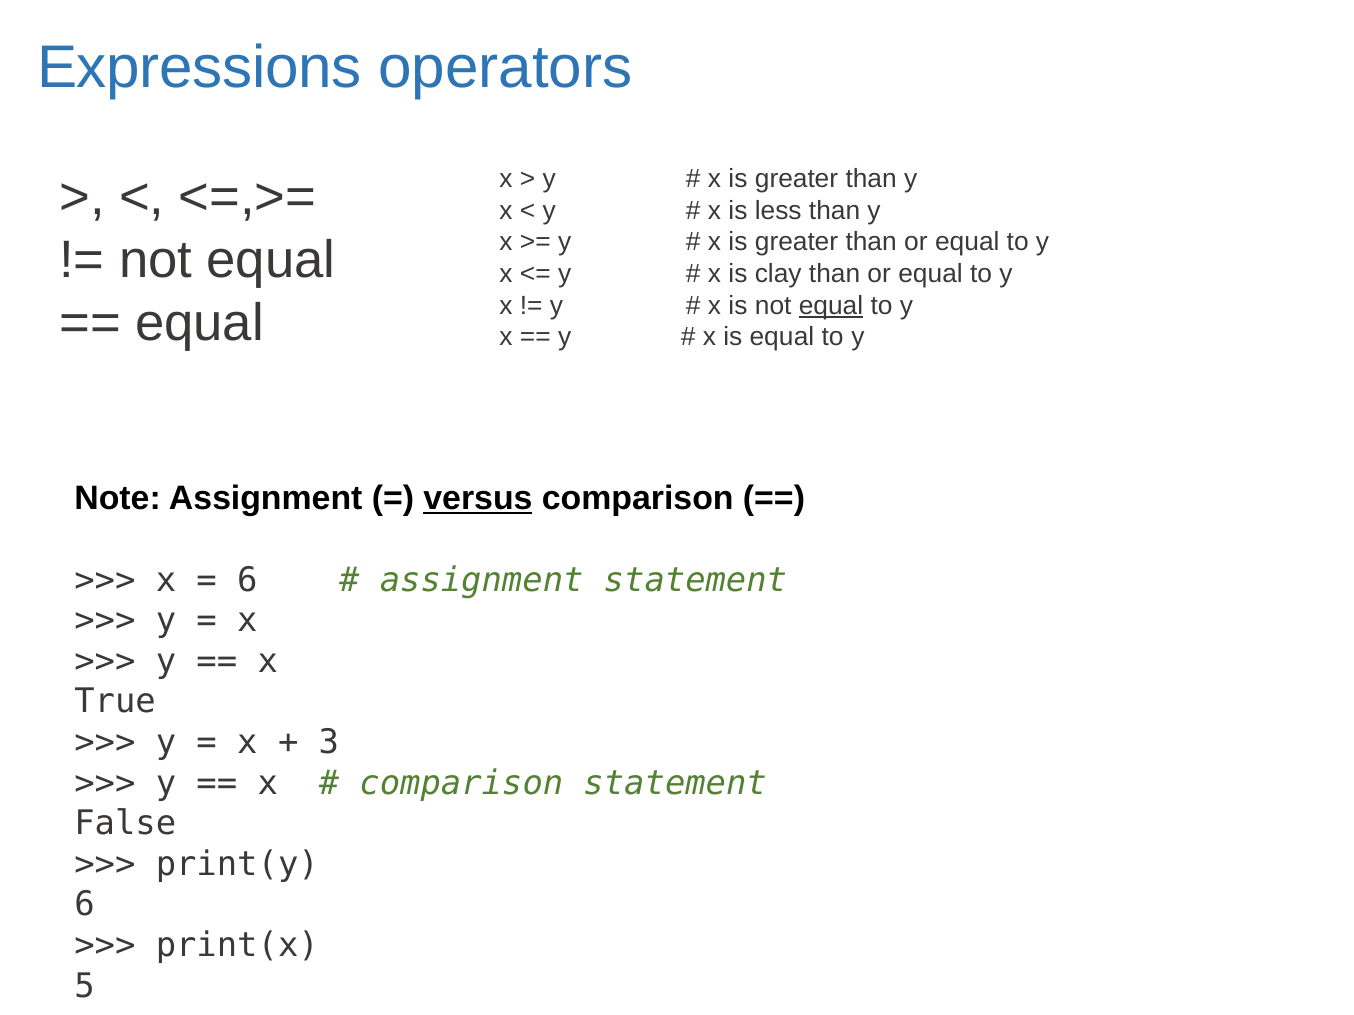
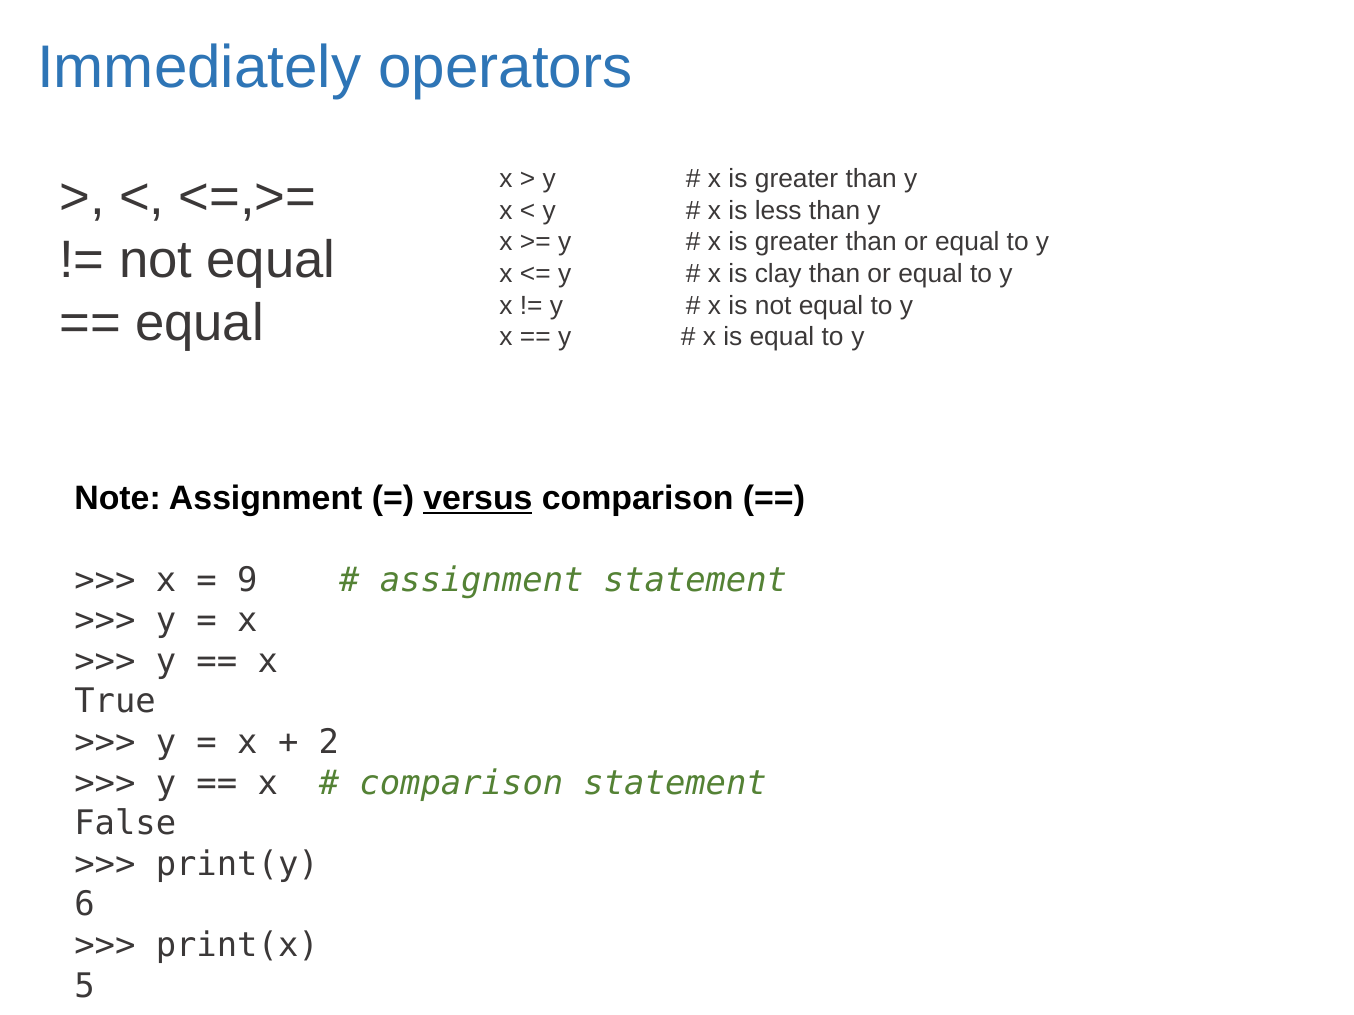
Expressions: Expressions -> Immediately
equal at (831, 306) underline: present -> none
6 at (247, 580): 6 -> 9
3: 3 -> 2
